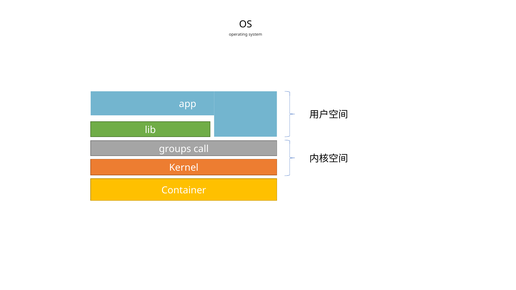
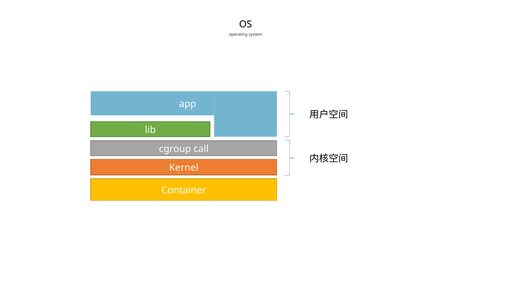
groups: groups -> cgroup
